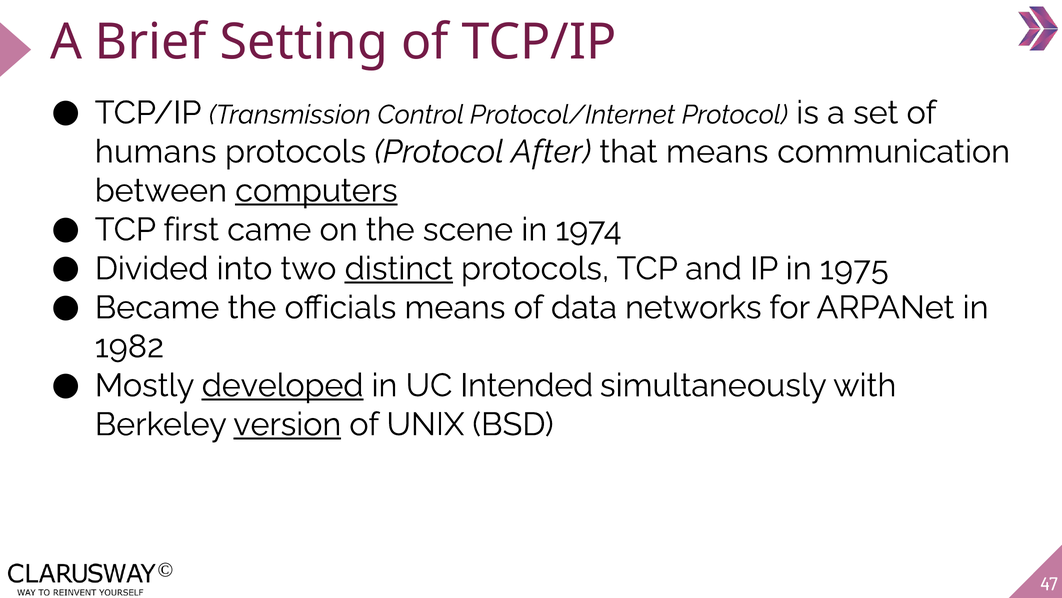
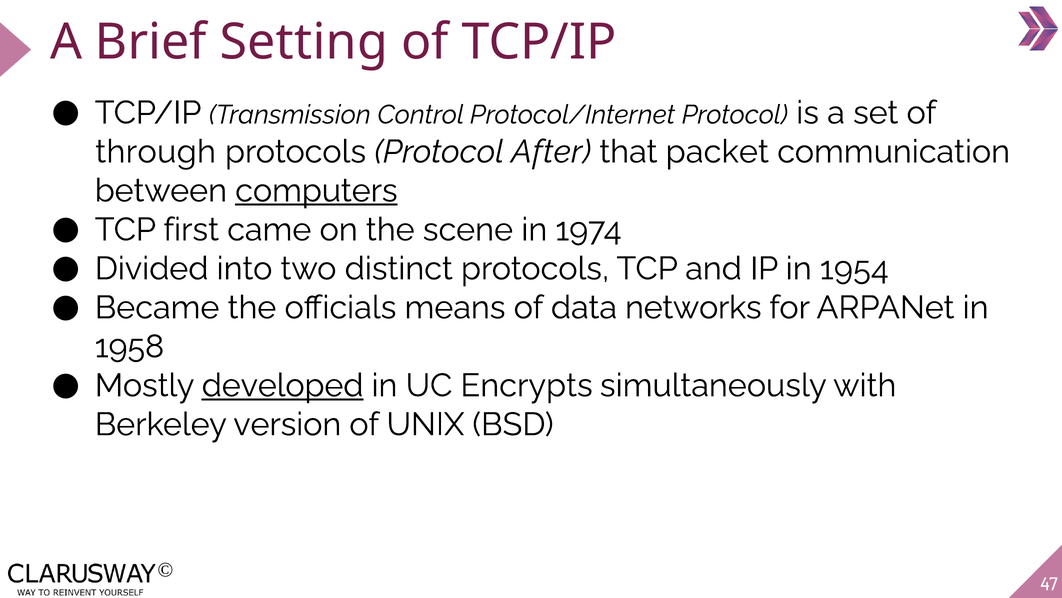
humans: humans -> through
that means: means -> packet
distinct underline: present -> none
1975: 1975 -> 1954
1982: 1982 -> 1958
Intended: Intended -> Encrypts
version underline: present -> none
